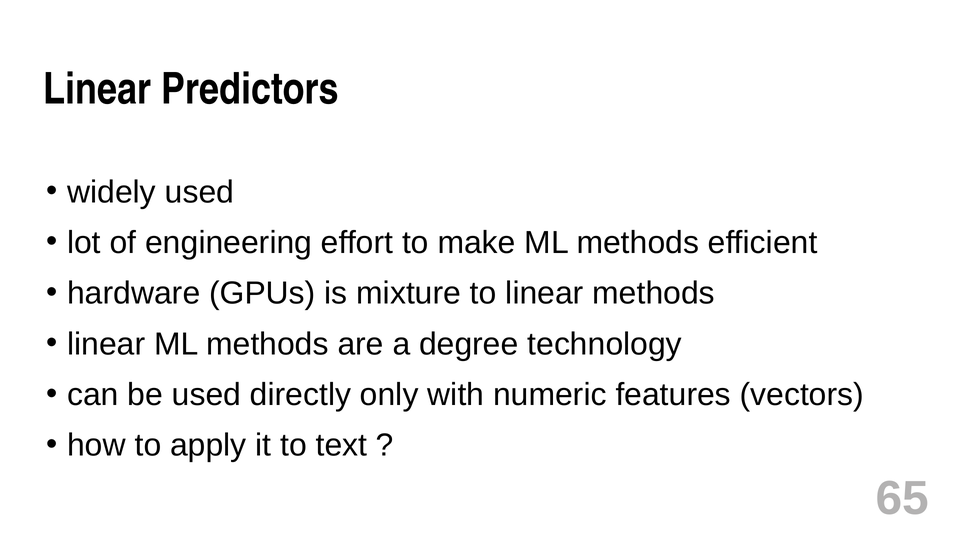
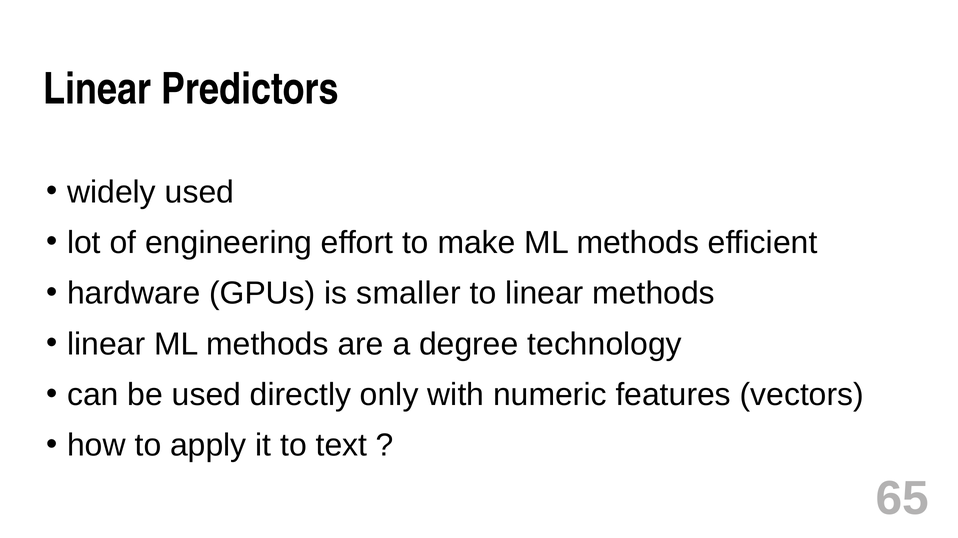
mixture: mixture -> smaller
